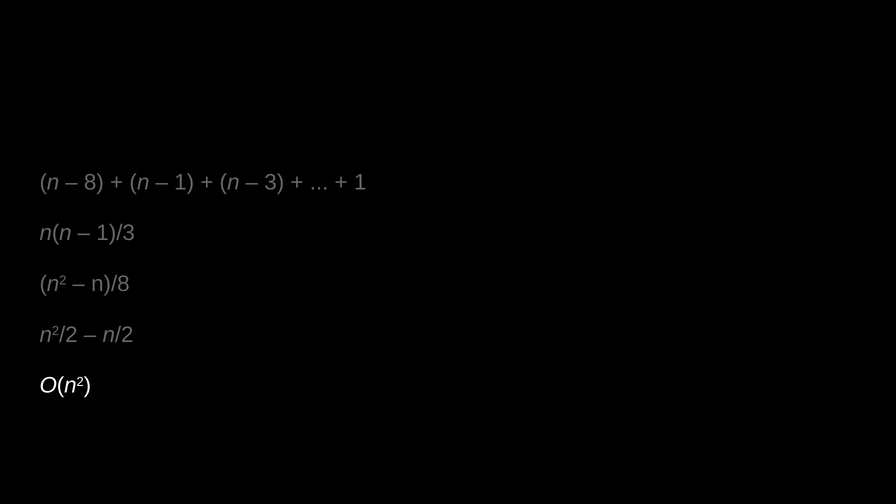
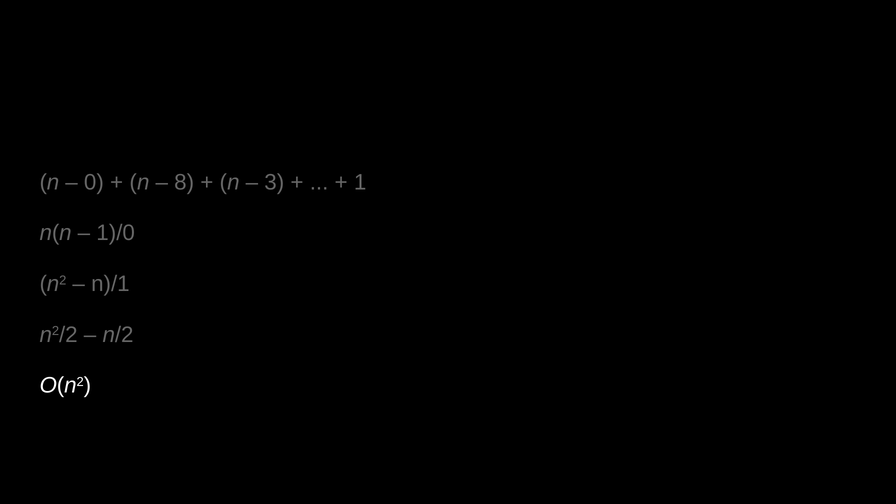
8: 8 -> 0
1 at (184, 182): 1 -> 8
1)/3: 1)/3 -> 1)/0
n)/8: n)/8 -> n)/1
